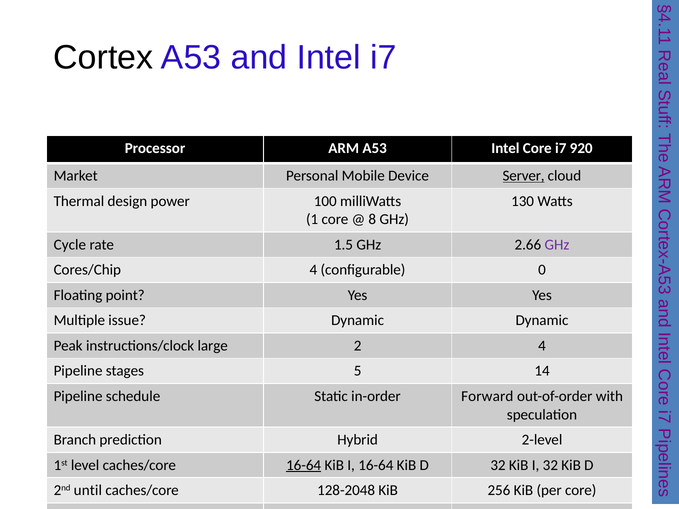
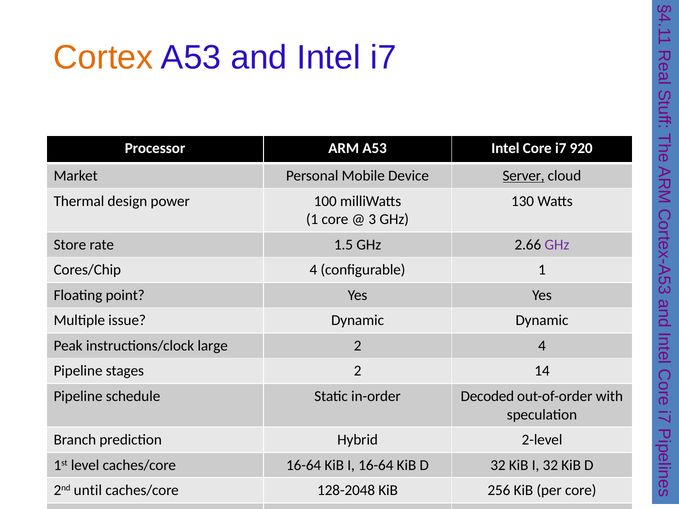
Cortex colour: black -> orange
8 at (372, 220): 8 -> 3
Cycle: Cycle -> Store
configurable 0: 0 -> 1
stages 5: 5 -> 2
Forward: Forward -> Decoded
16-64 at (304, 465) underline: present -> none
